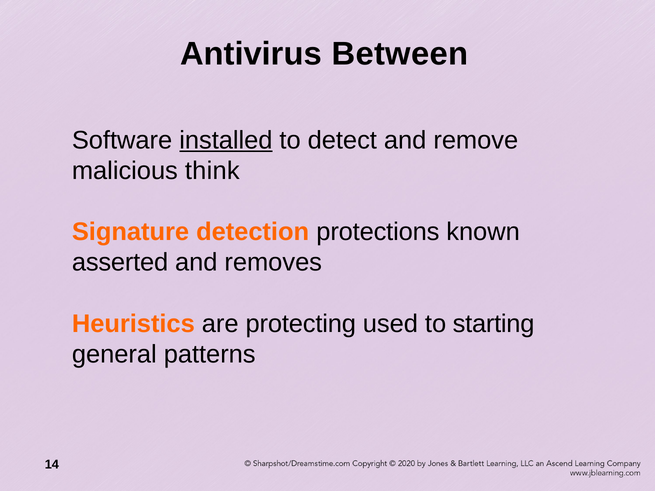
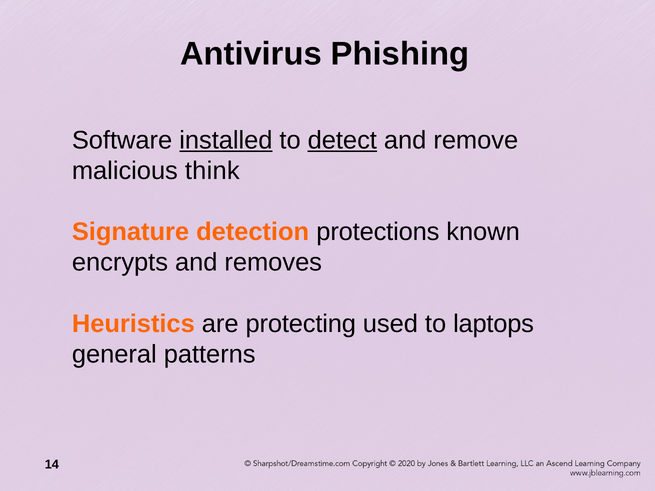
Between: Between -> Phishing
detect underline: none -> present
asserted: asserted -> encrypts
starting: starting -> laptops
